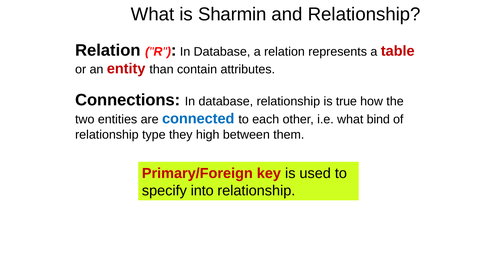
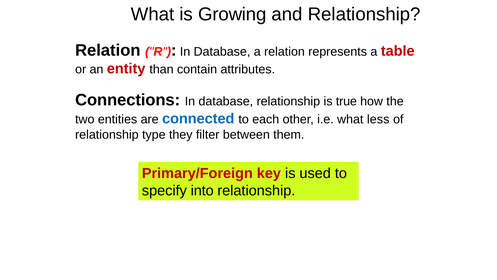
Sharmin: Sharmin -> Growing
bind: bind -> less
high: high -> filter
